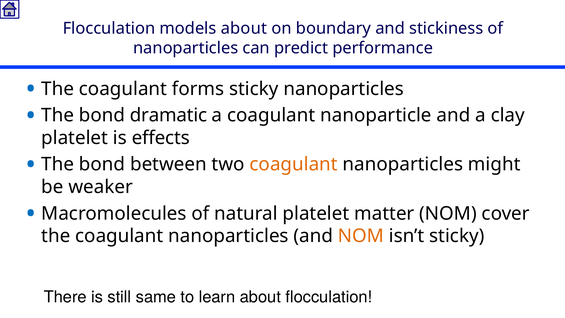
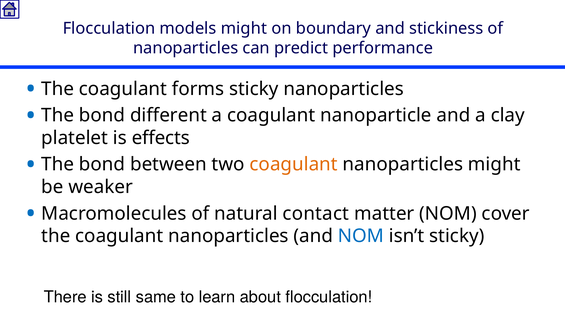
models about: about -> might
dramatic: dramatic -> different
natural platelet: platelet -> contact
NOM at (361, 236) colour: orange -> blue
